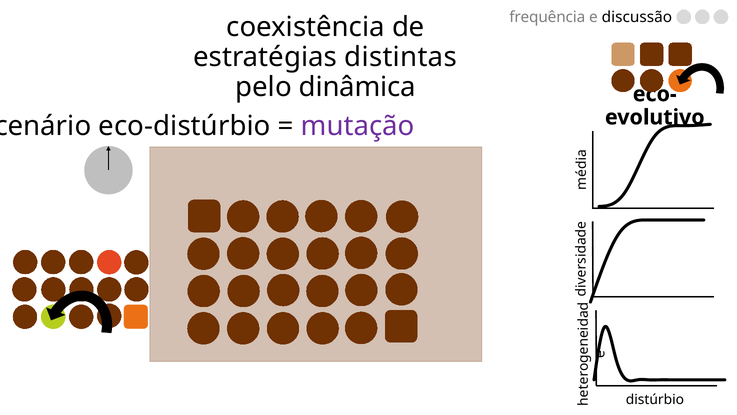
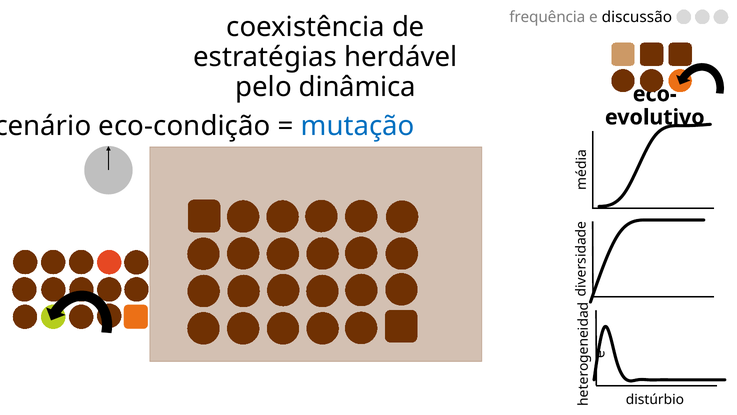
distintas: distintas -> herdável
eco-distúrbio: eco-distúrbio -> eco-condição
mutação colour: purple -> blue
